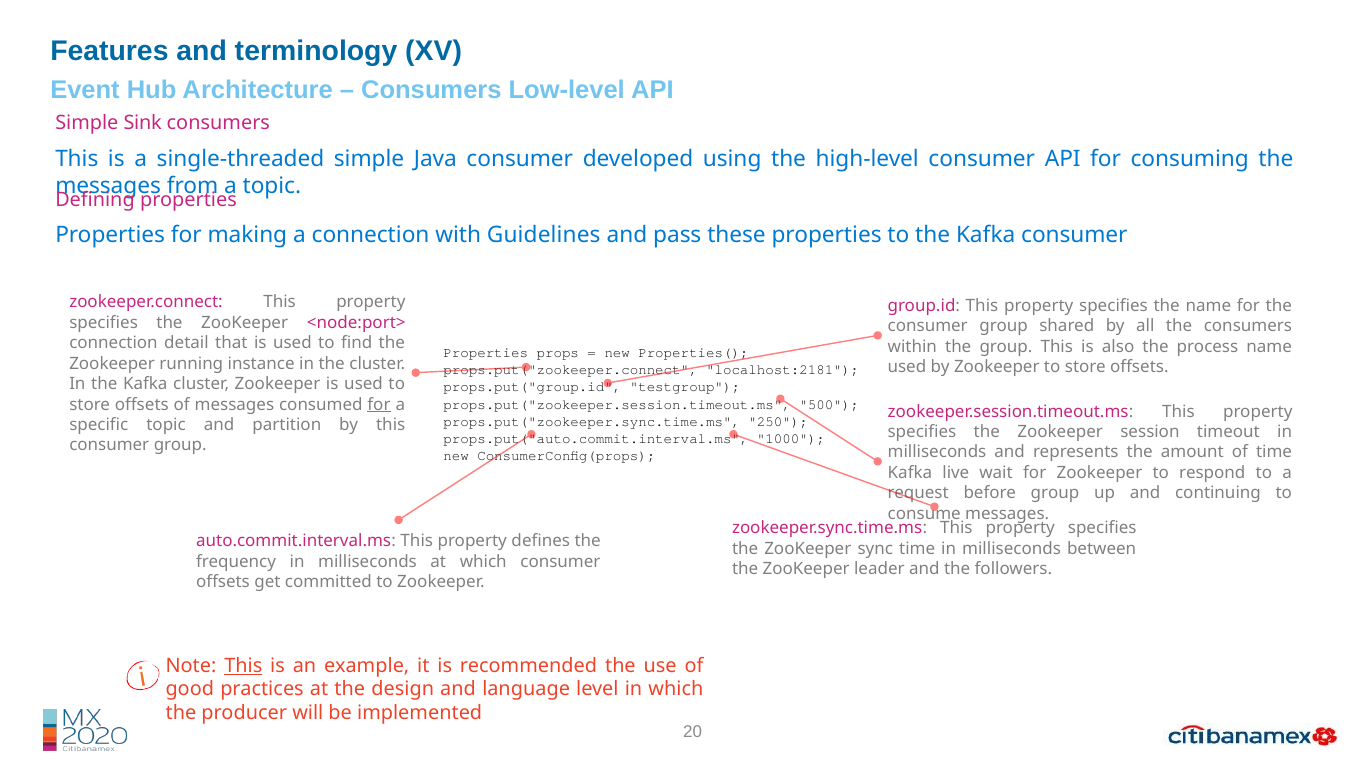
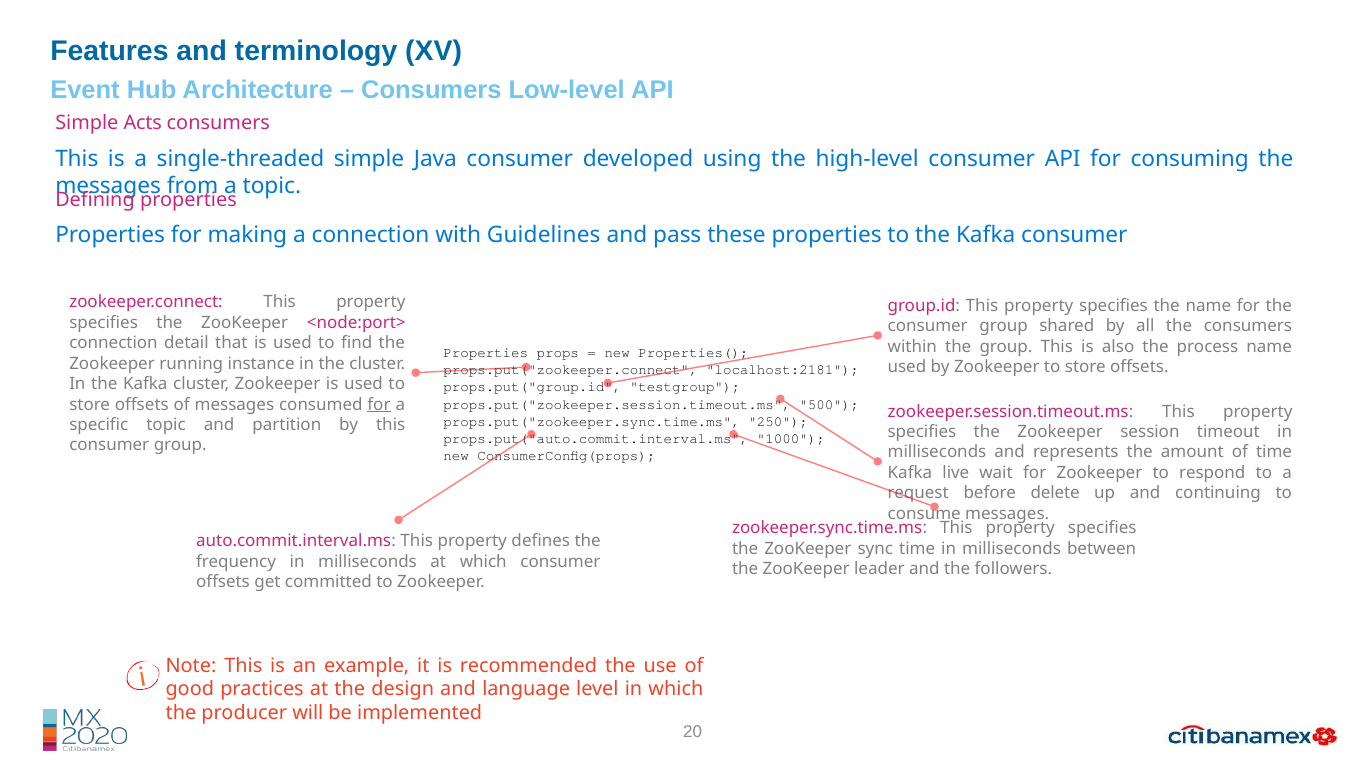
Sink: Sink -> Acts
before group: group -> delete
This at (243, 666) underline: present -> none
